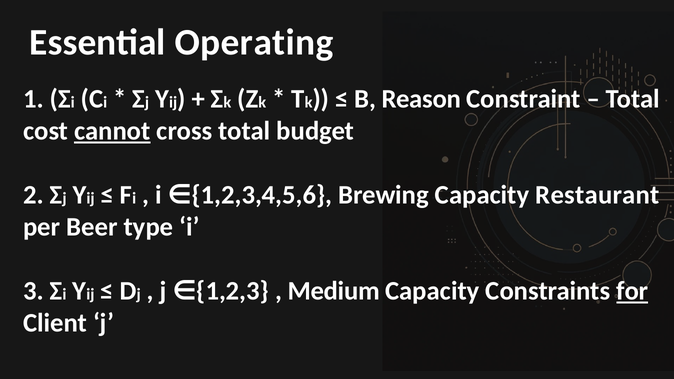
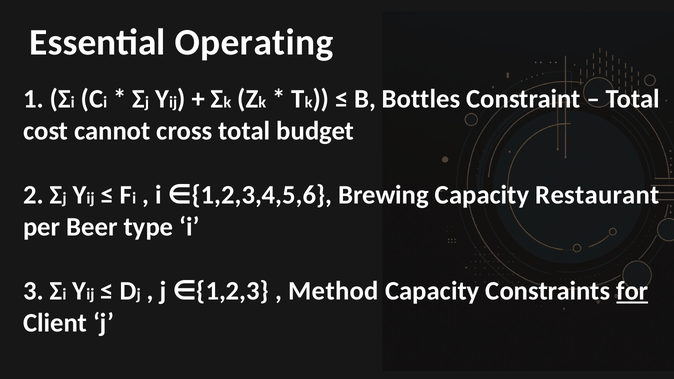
Reason: Reason -> Bottles
cannot underline: present -> none
Medium: Medium -> Method
